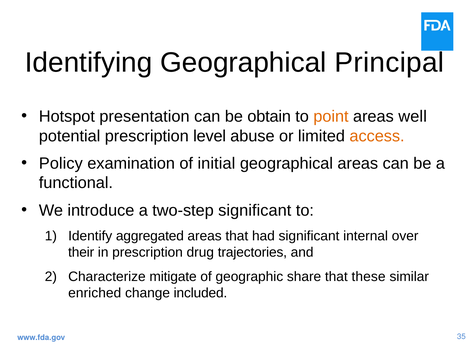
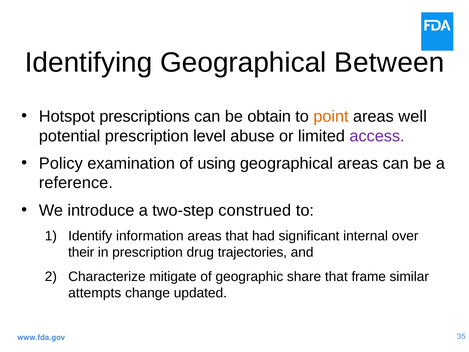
Principal: Principal -> Between
presentation: presentation -> prescriptions
access colour: orange -> purple
initial: initial -> using
functional: functional -> reference
two-step significant: significant -> construed
aggregated: aggregated -> information
these: these -> frame
enriched: enriched -> attempts
included: included -> updated
